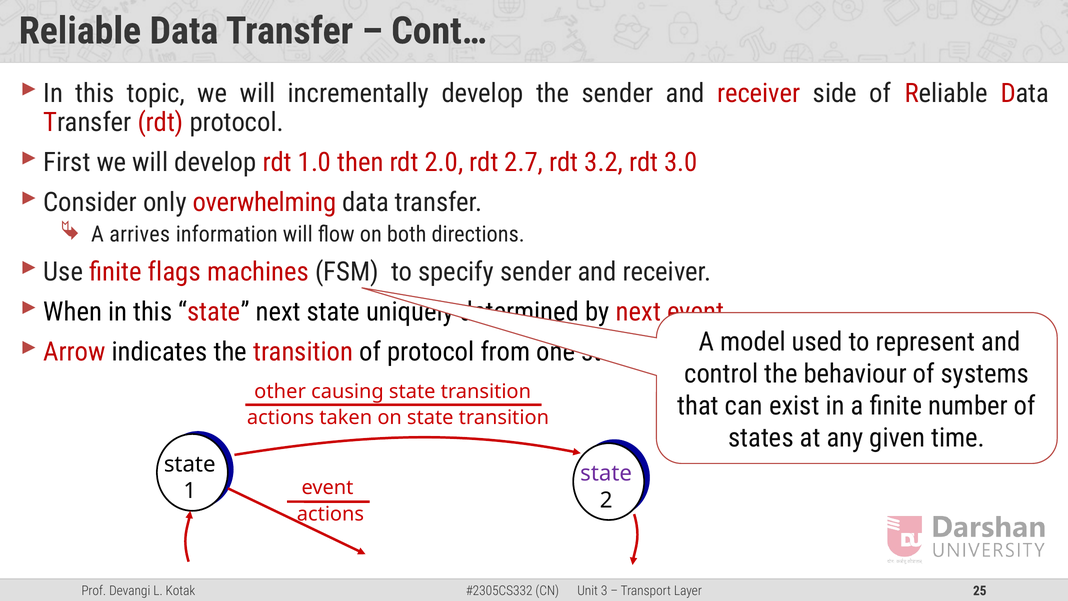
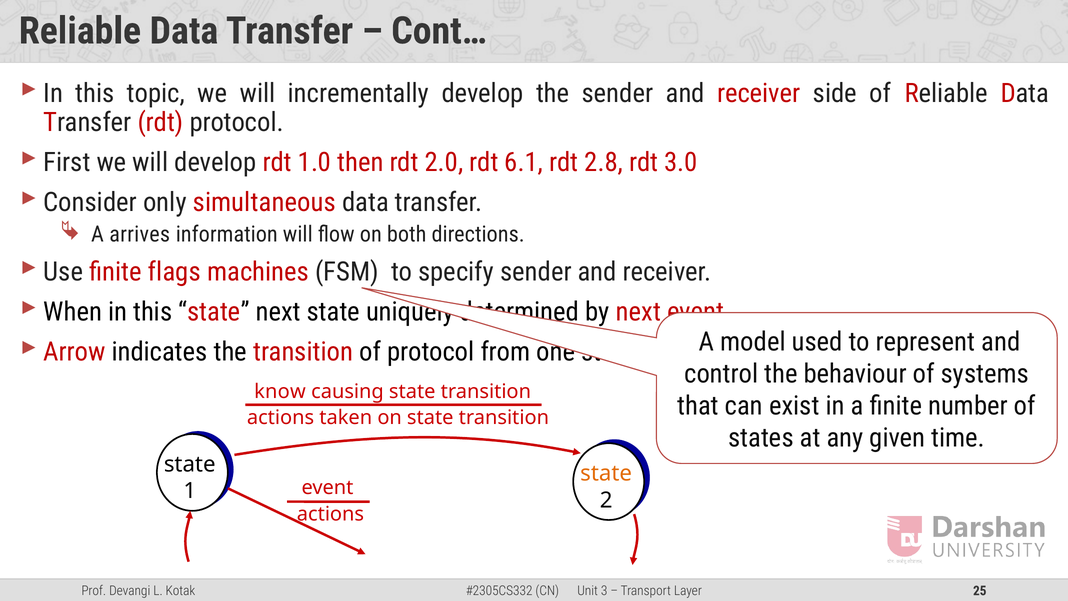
2.7: 2.7 -> 6.1
3.2: 3.2 -> 2.8
overwhelming: overwhelming -> simultaneous
other: other -> know
state at (606, 473) colour: purple -> orange
